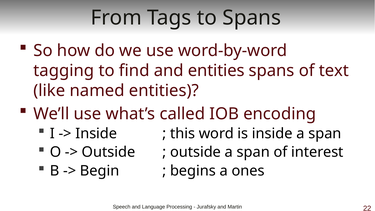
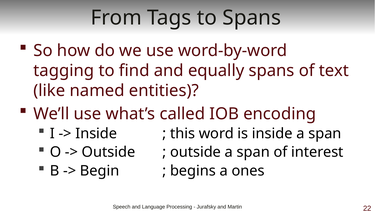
and entities: entities -> equally
